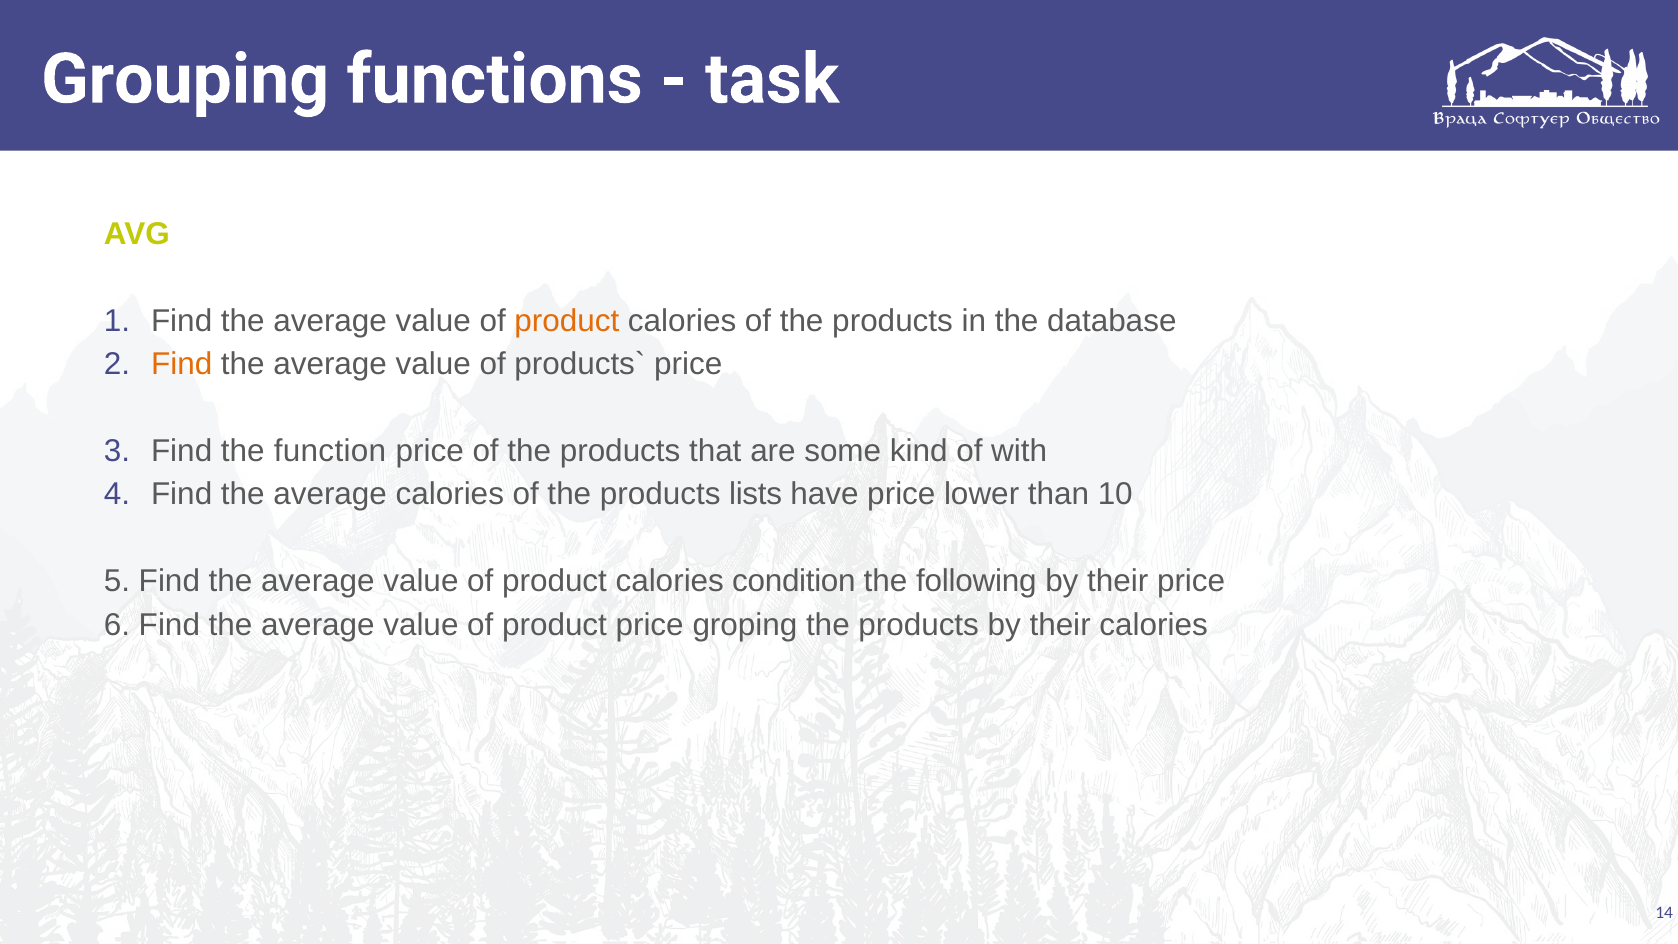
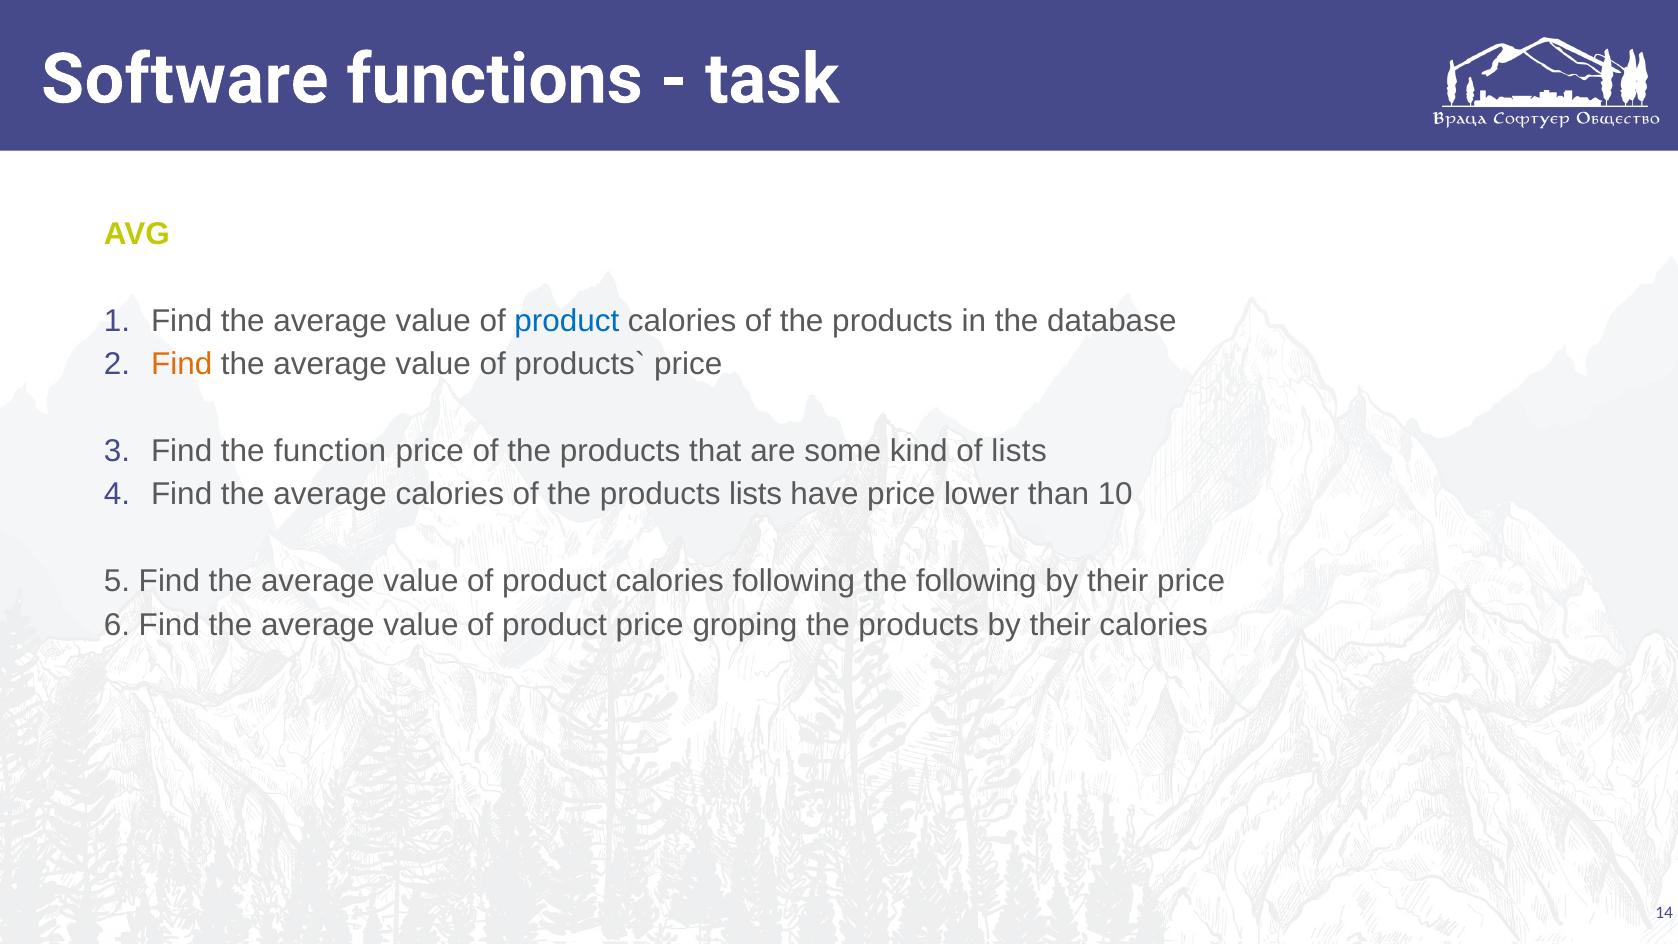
Grouping: Grouping -> Software
product at (567, 321) colour: orange -> blue
of with: with -> lists
calories condition: condition -> following
